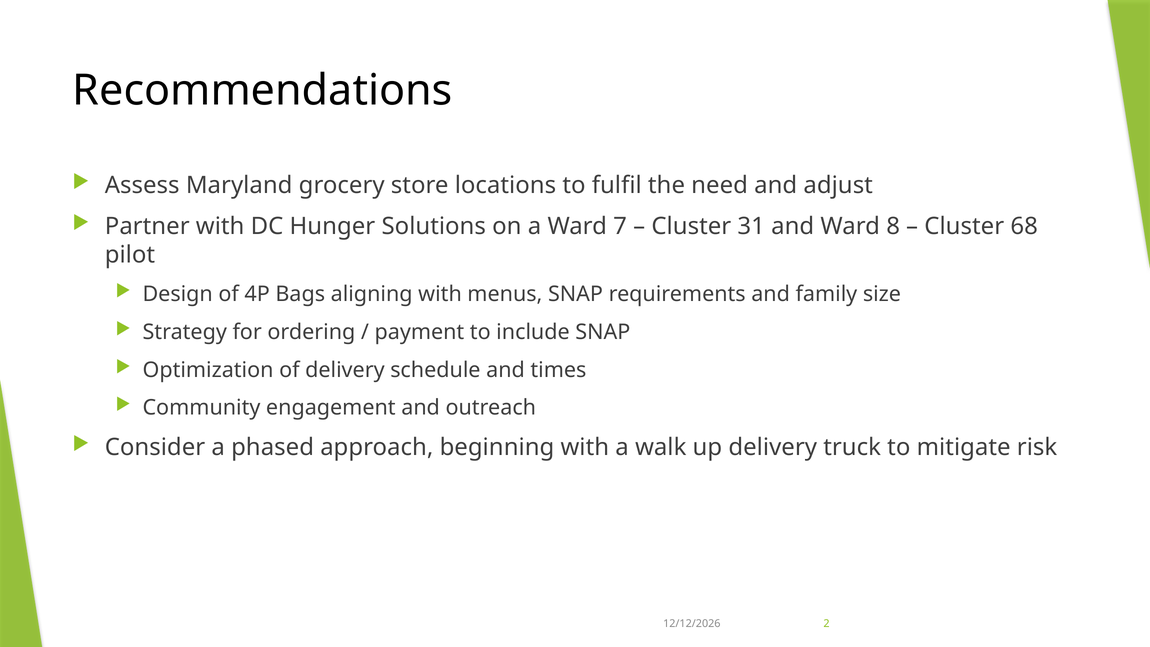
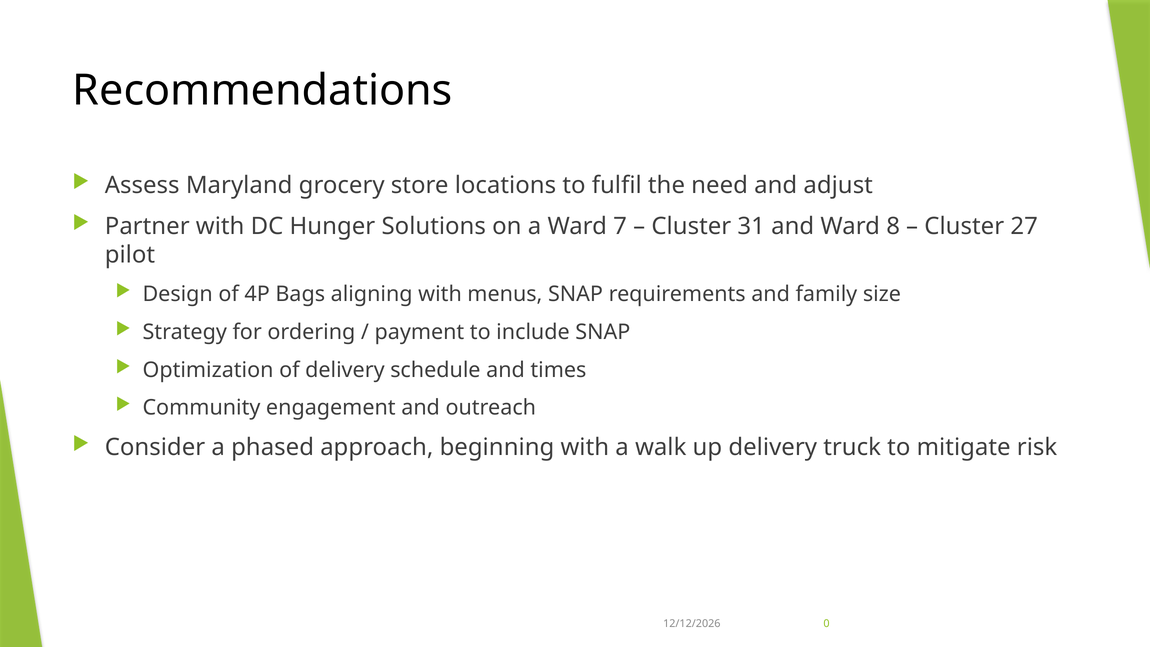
68: 68 -> 27
2: 2 -> 0
